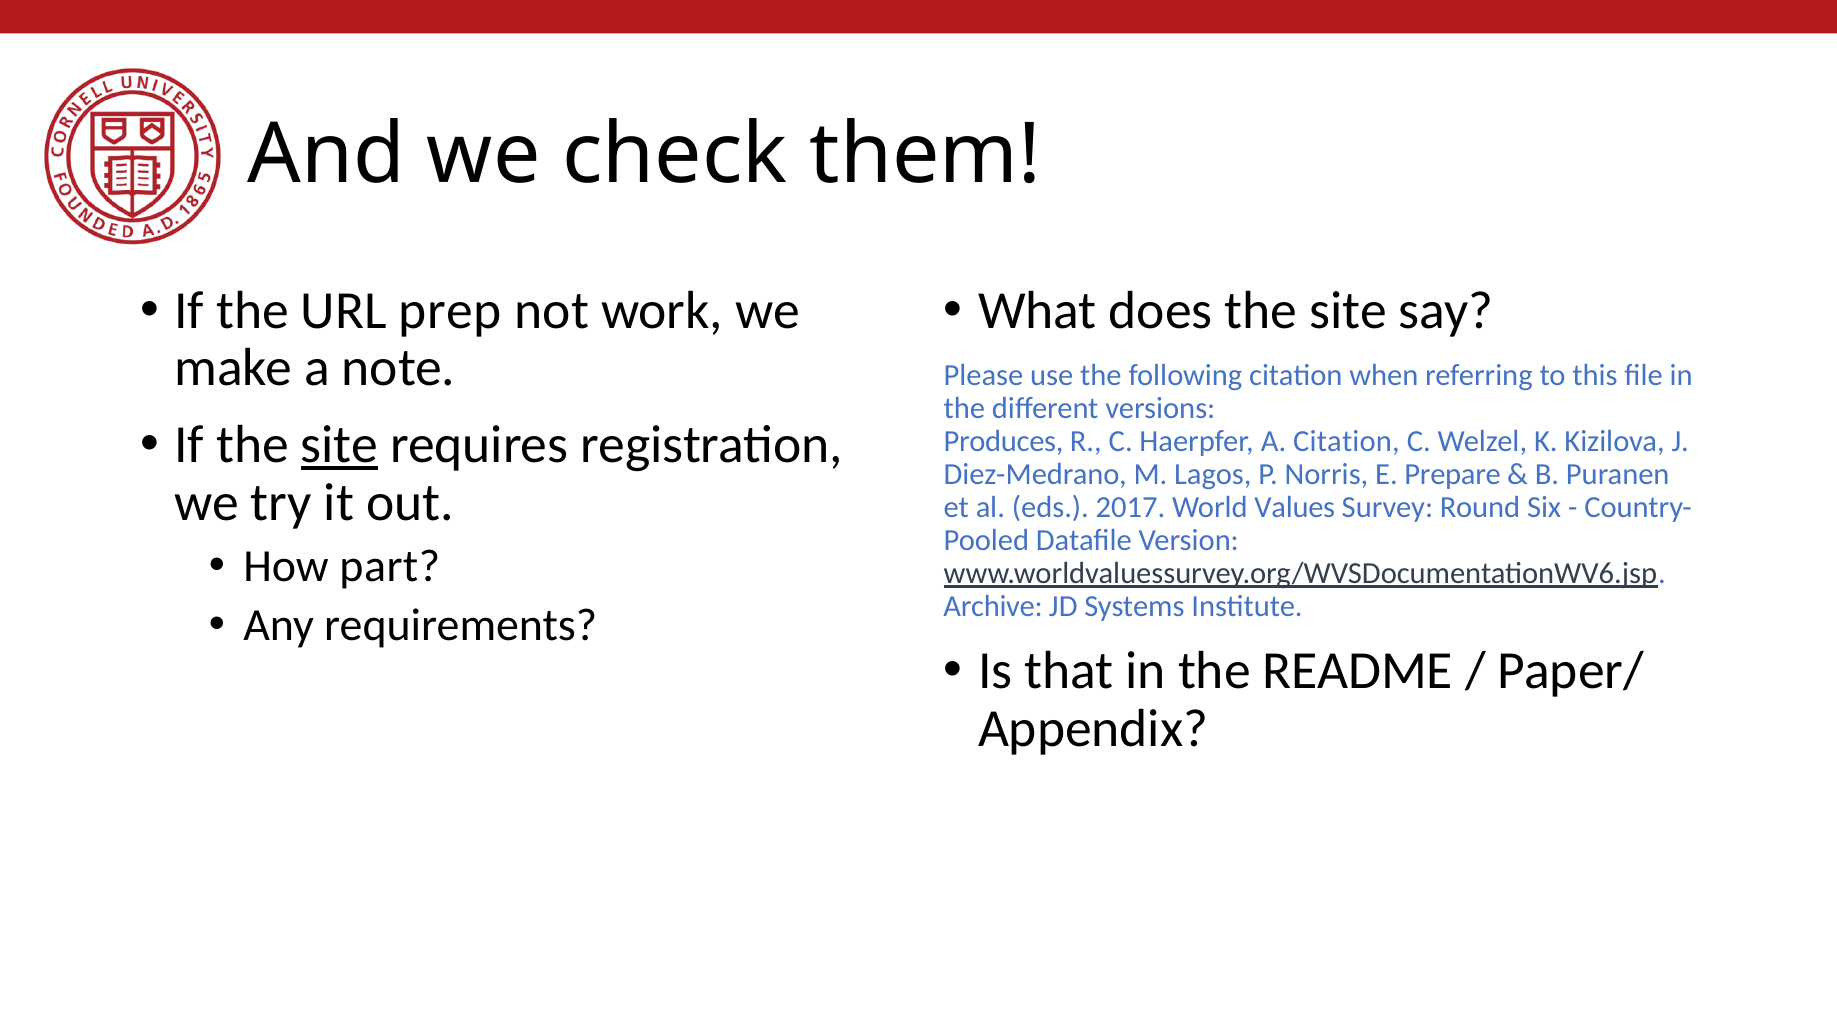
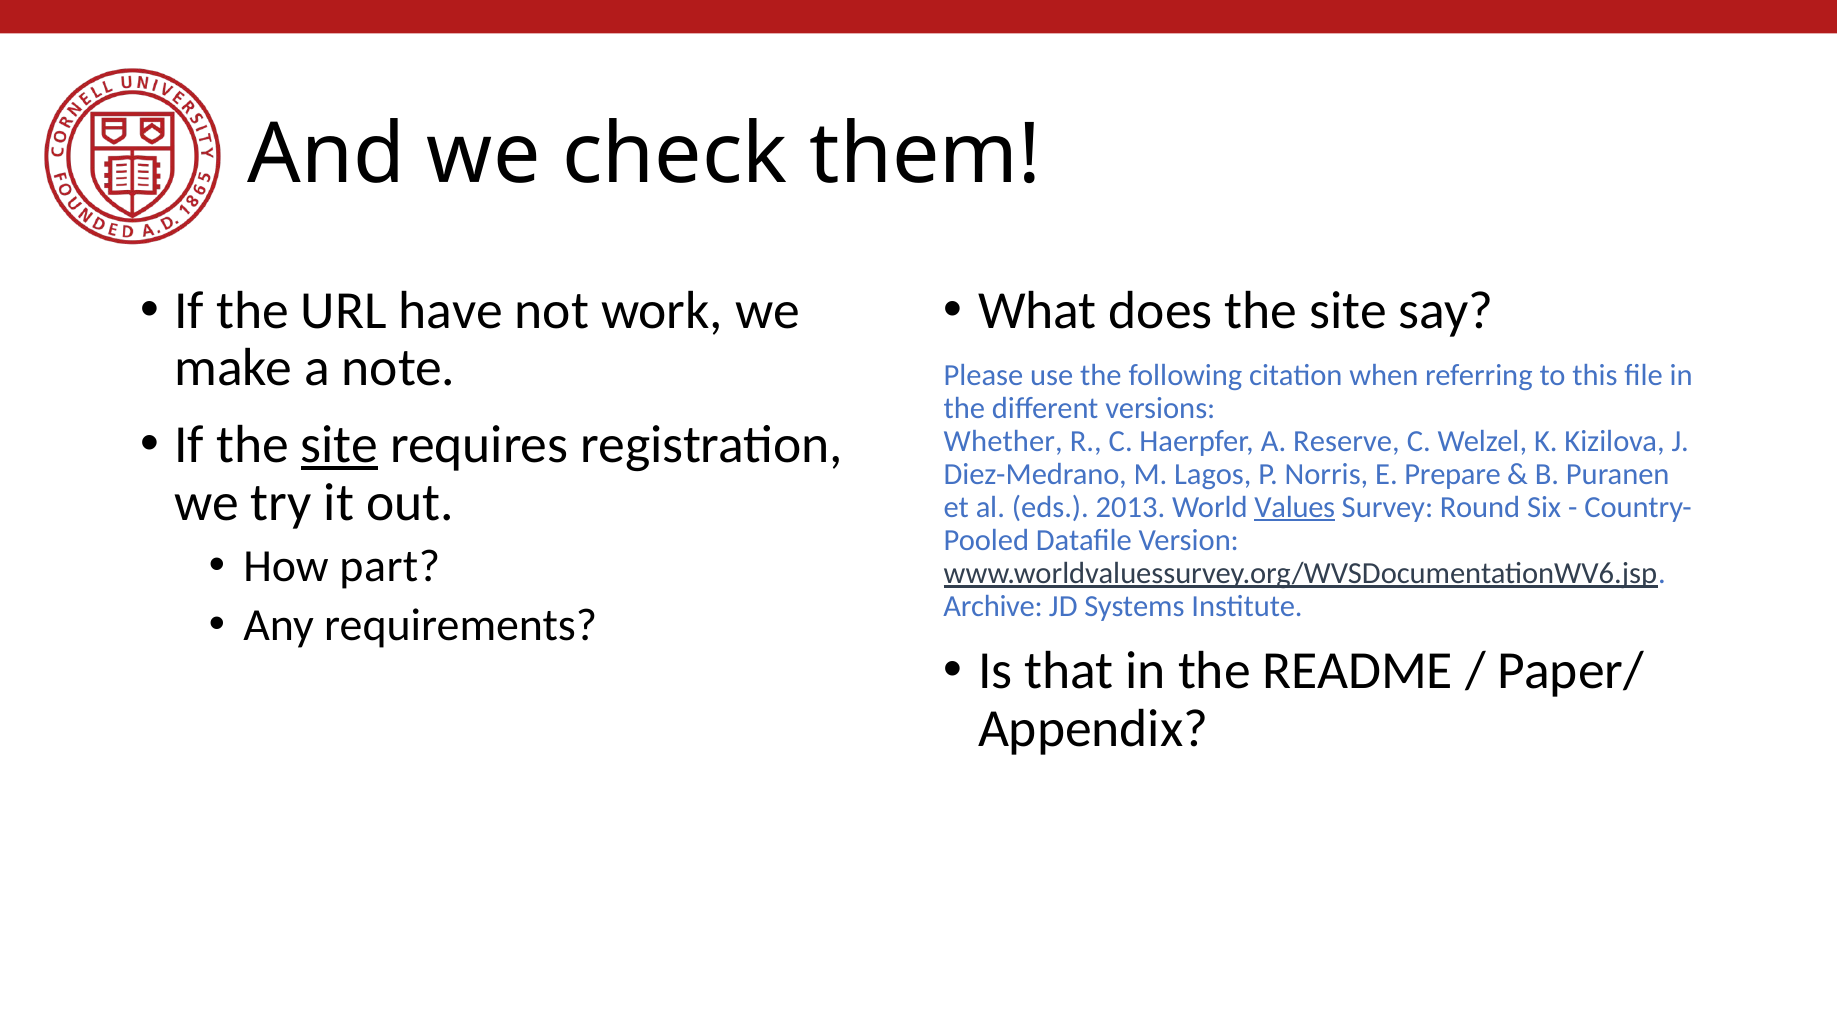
prep: prep -> have
Produces: Produces -> Whether
A Citation: Citation -> Reserve
2017: 2017 -> 2013
Values underline: none -> present
